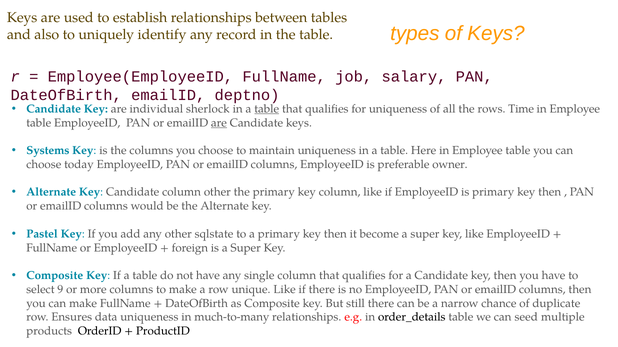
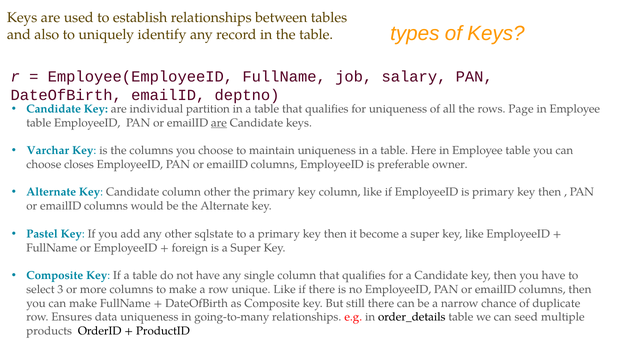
sherlock: sherlock -> partition
table at (267, 109) underline: present -> none
Time: Time -> Page
Systems: Systems -> Varchar
today: today -> closes
9: 9 -> 3
much-to-many: much-to-many -> going-to-many
